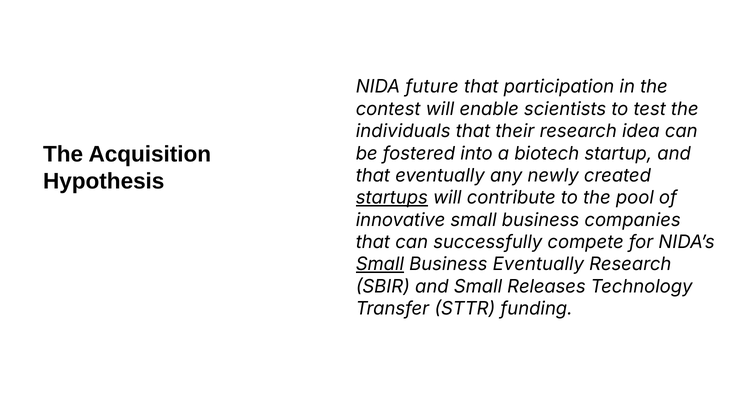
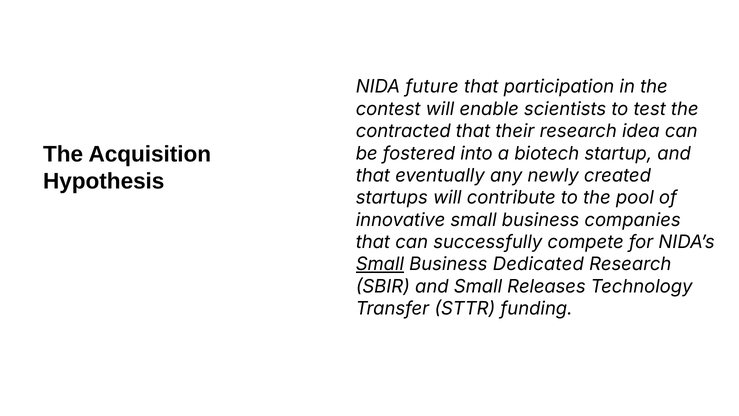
individuals: individuals -> contracted
startups underline: present -> none
Business Eventually: Eventually -> Dedicated
